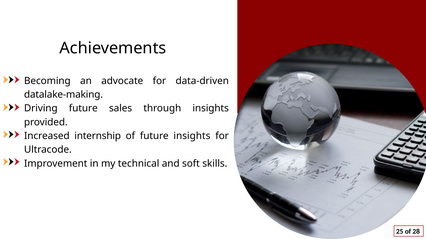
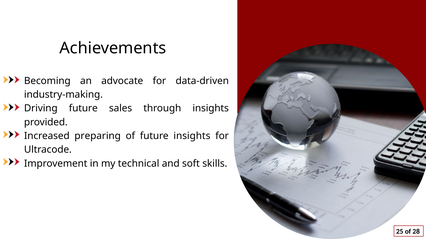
datalake-making: datalake-making -> industry-making
internship: internship -> preparing
